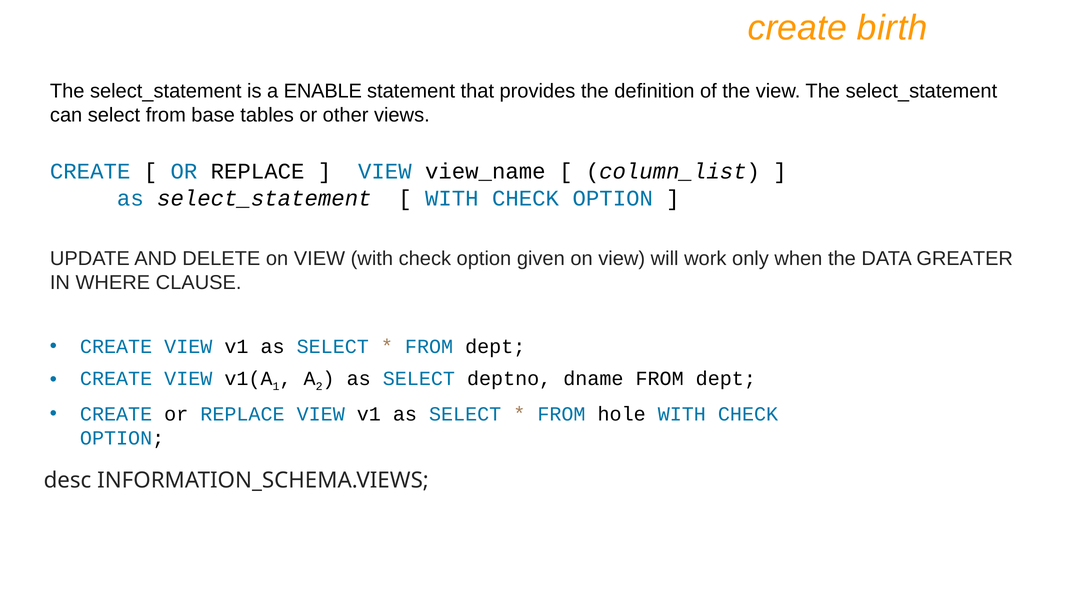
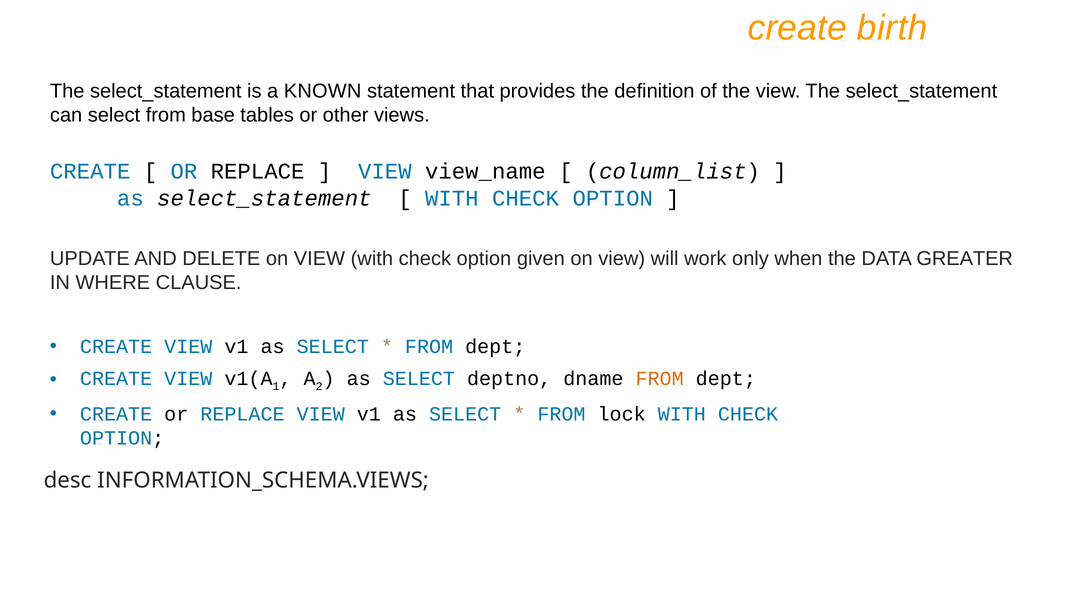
ENABLE: ENABLE -> KNOWN
FROM at (660, 379) colour: black -> orange
hole: hole -> lock
